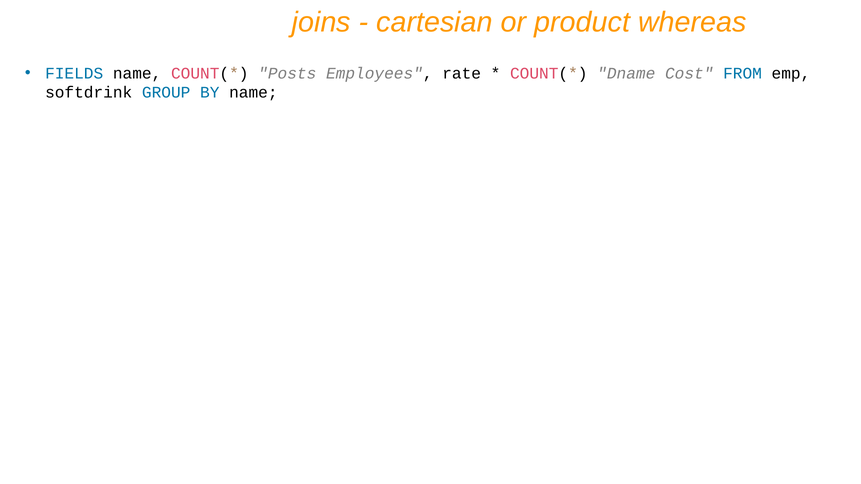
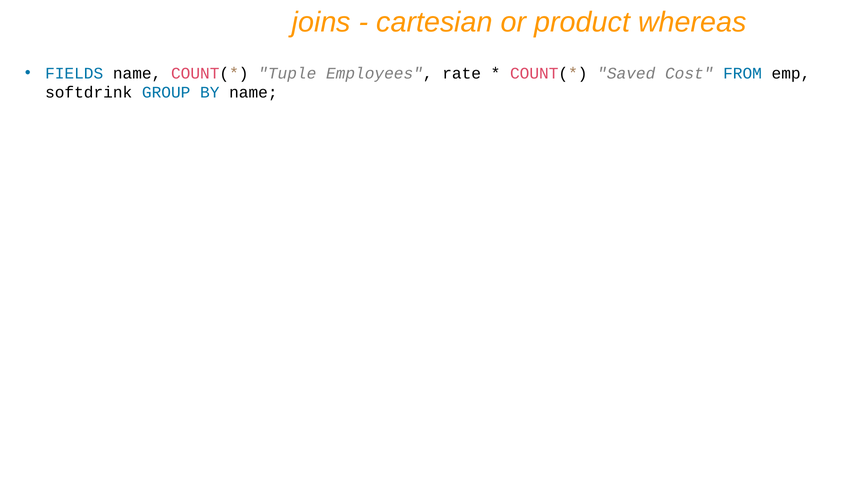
Posts: Posts -> Tuple
Dname: Dname -> Saved
